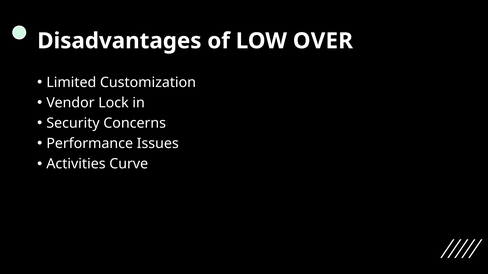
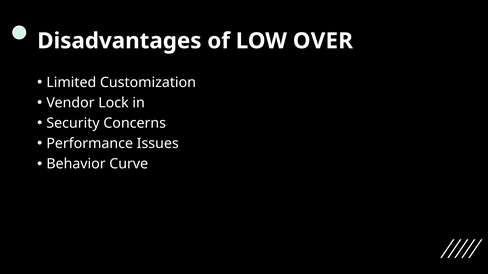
Activities: Activities -> Behavior
